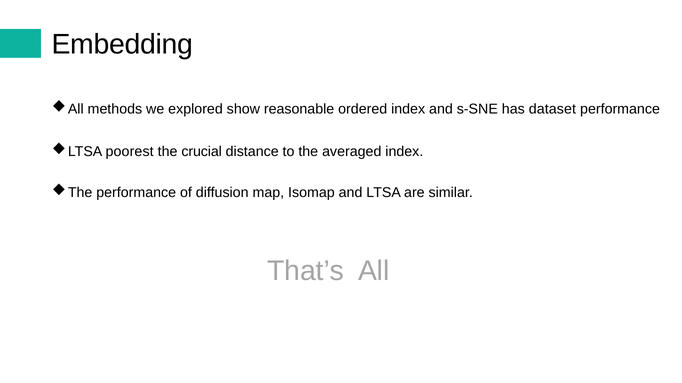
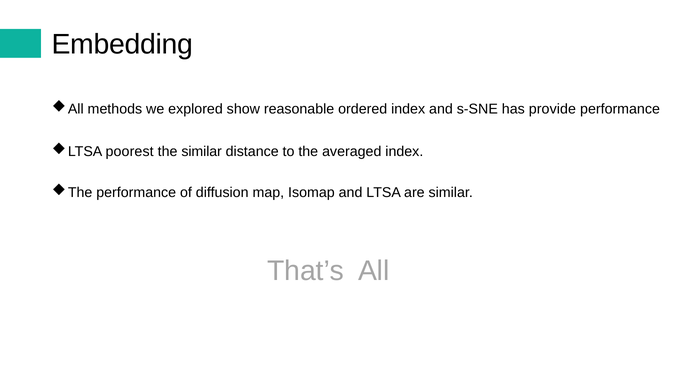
dataset: dataset -> provide
the crucial: crucial -> similar
